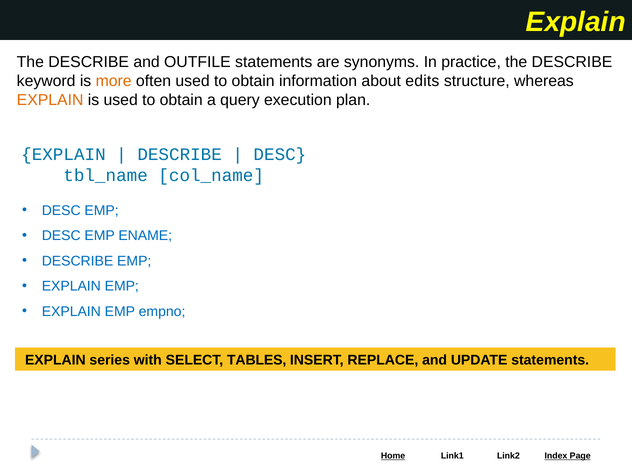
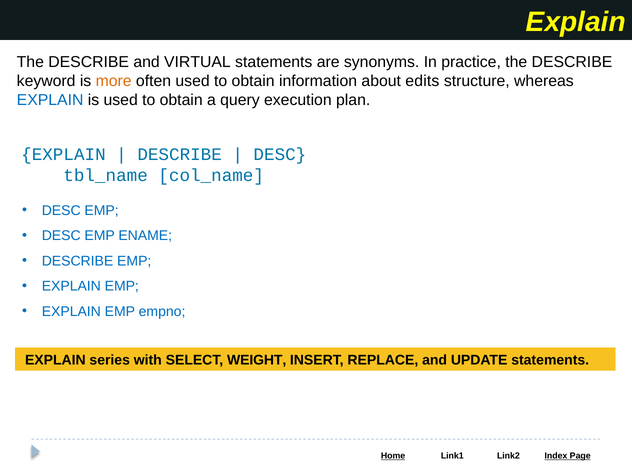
OUTFILE: OUTFILE -> VIRTUAL
EXPLAIN at (50, 100) colour: orange -> blue
TABLES: TABLES -> WEIGHT
